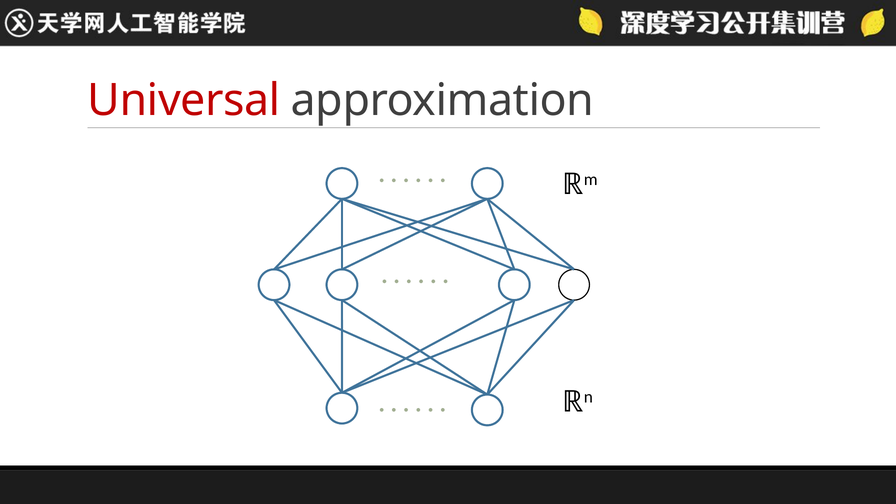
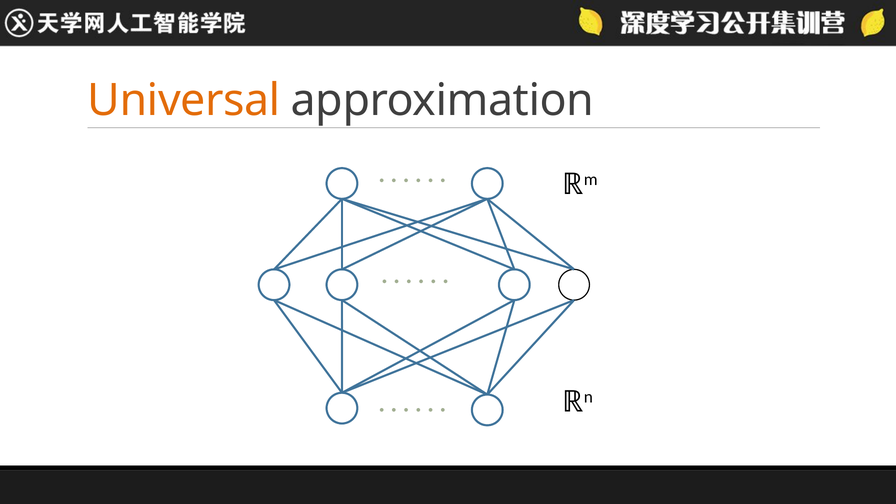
Universal colour: red -> orange
